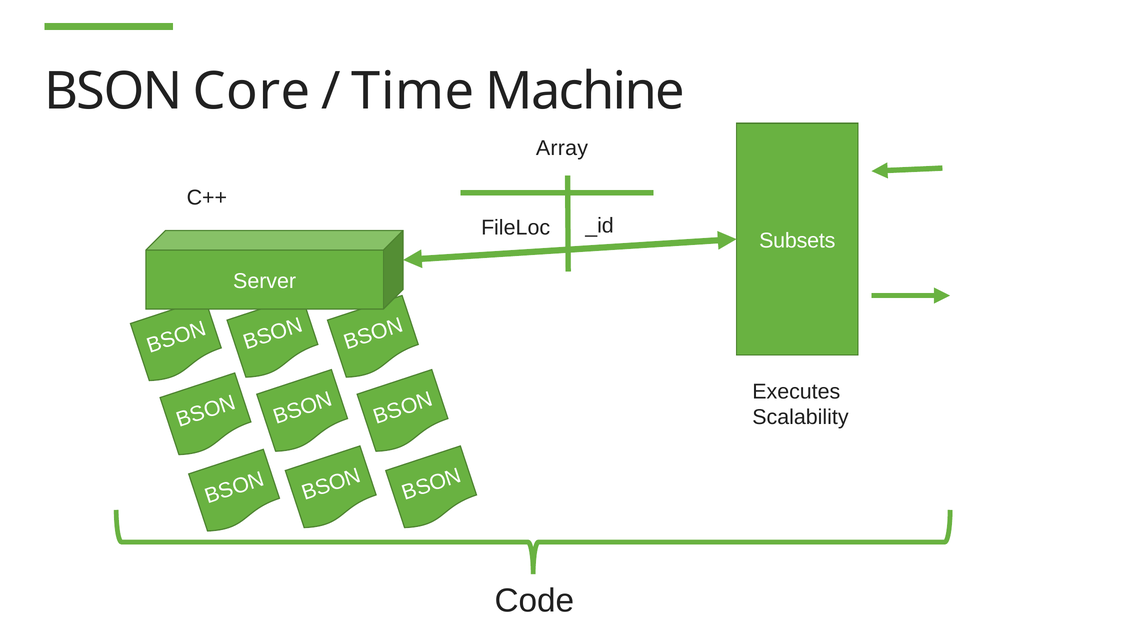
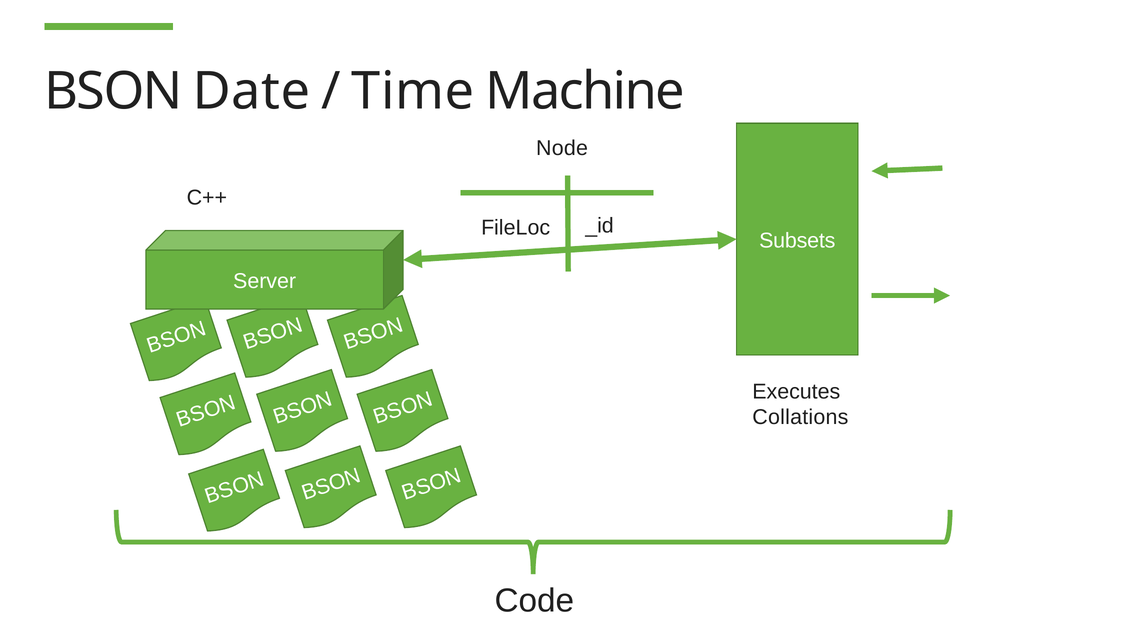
Core: Core -> Date
Array: Array -> Node
Scalability: Scalability -> Collations
